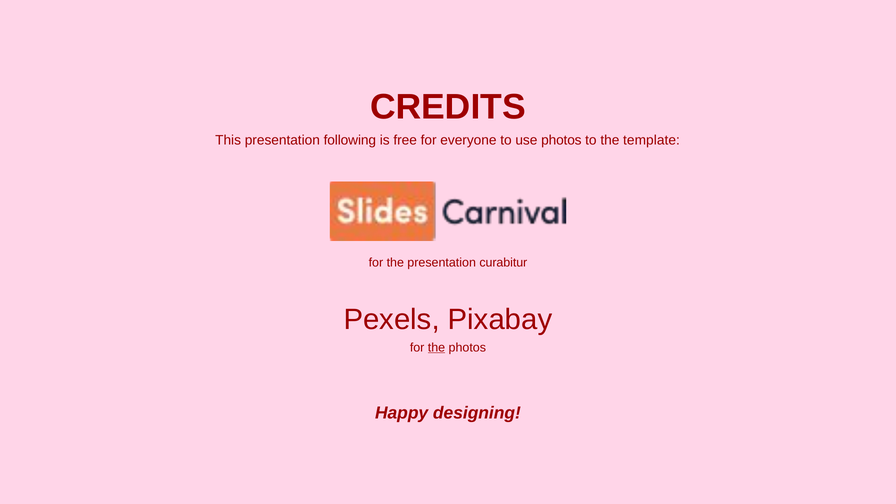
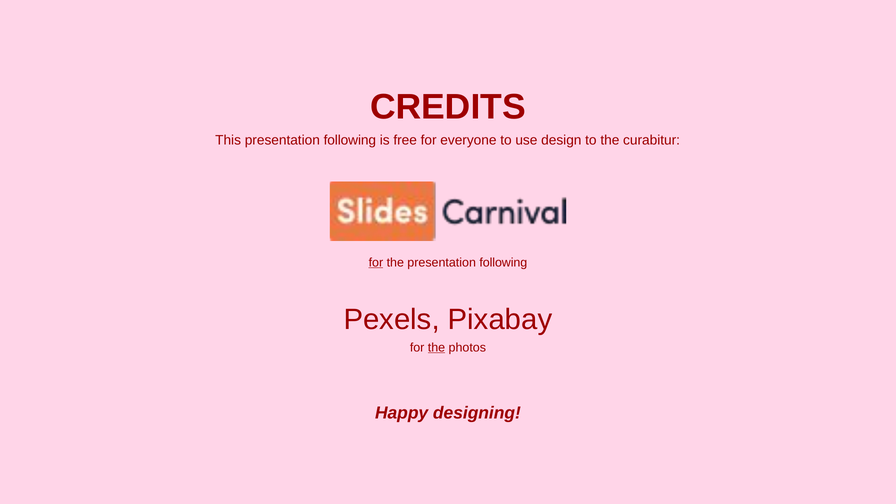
use photos: photos -> design
template: template -> curabitur
for at (376, 262) underline: none -> present
the presentation curabitur: curabitur -> following
